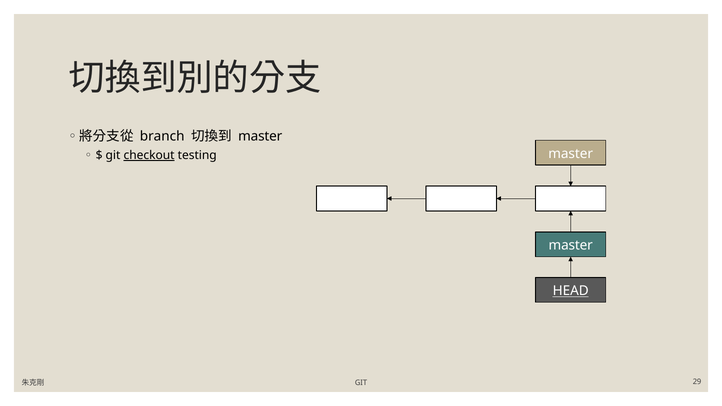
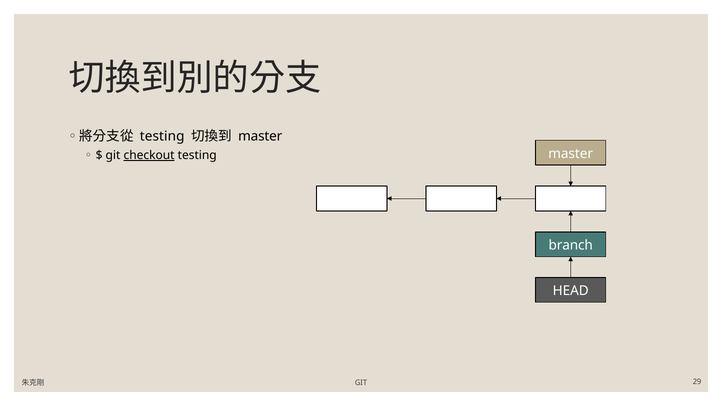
branch at (162, 136): branch -> testing
master at (571, 245): master -> branch
HEAD underline: present -> none
